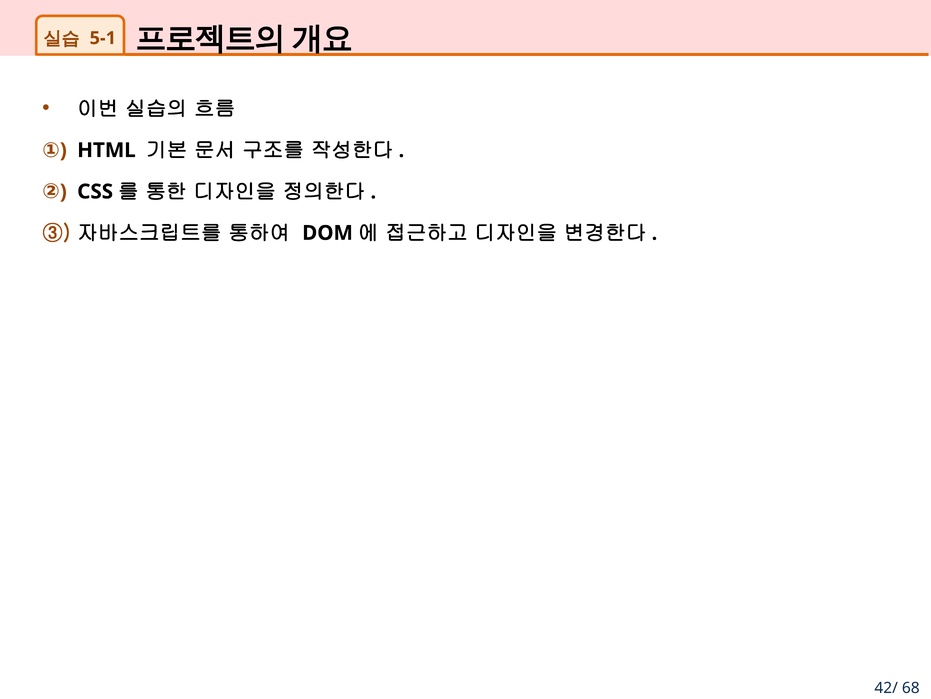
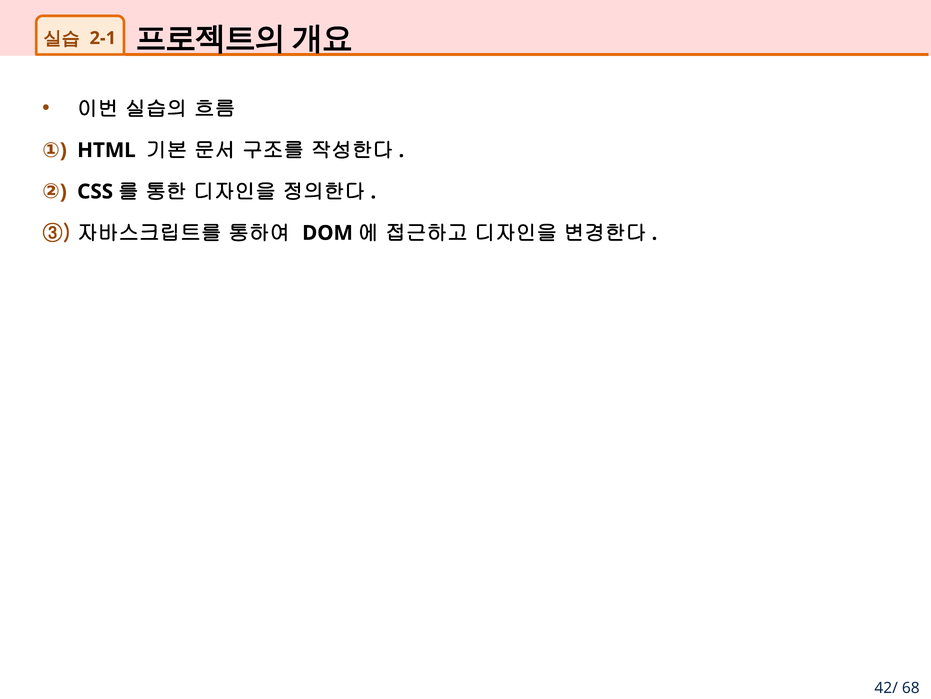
5-1: 5-1 -> 2-1
